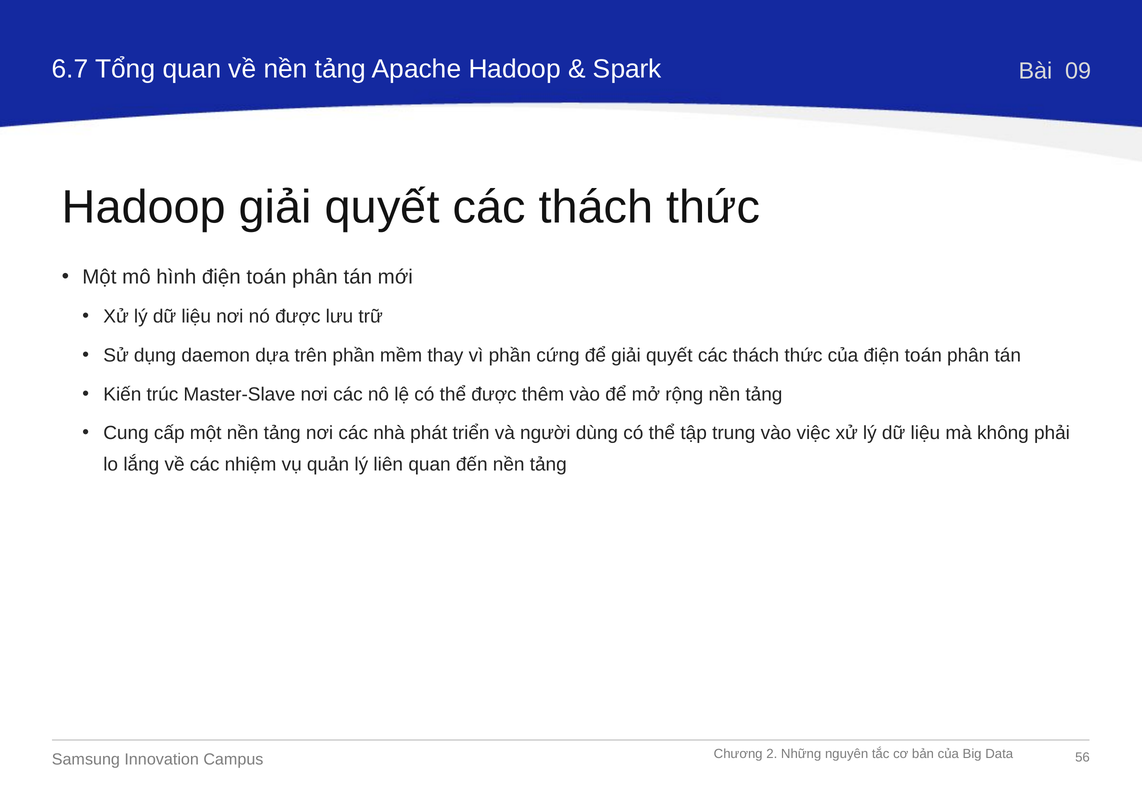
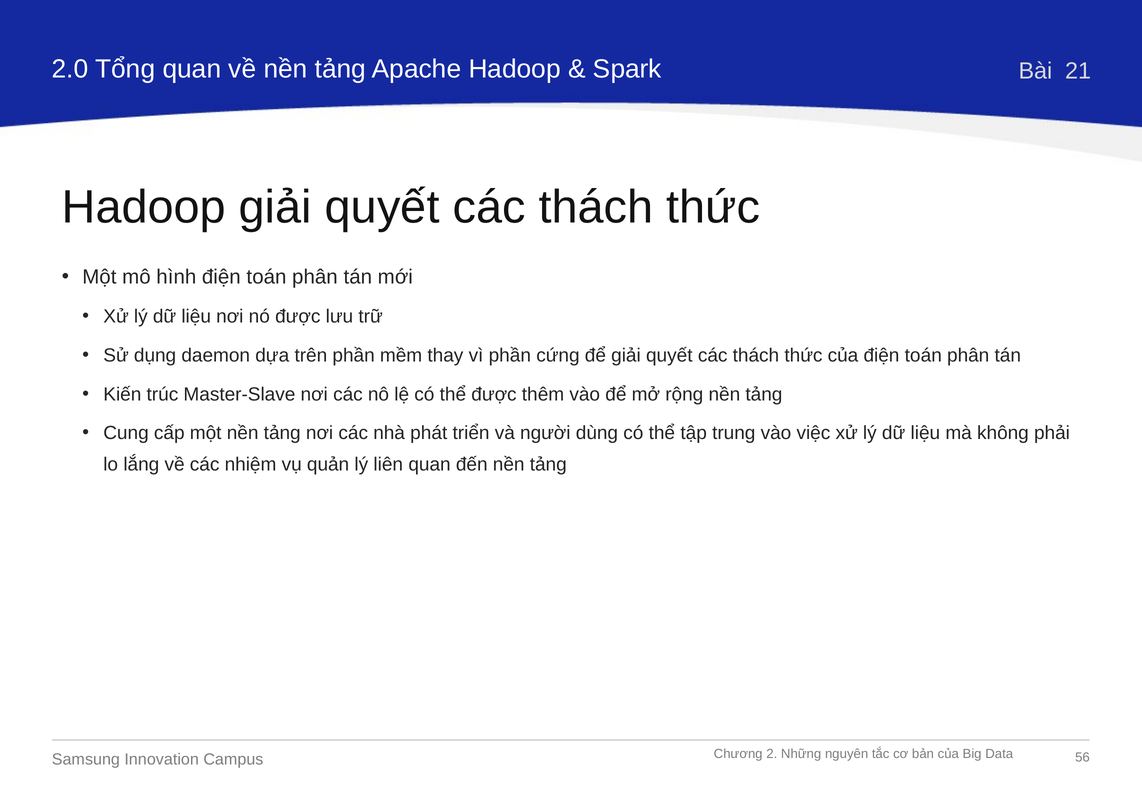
6.7: 6.7 -> 2.0
09: 09 -> 21
